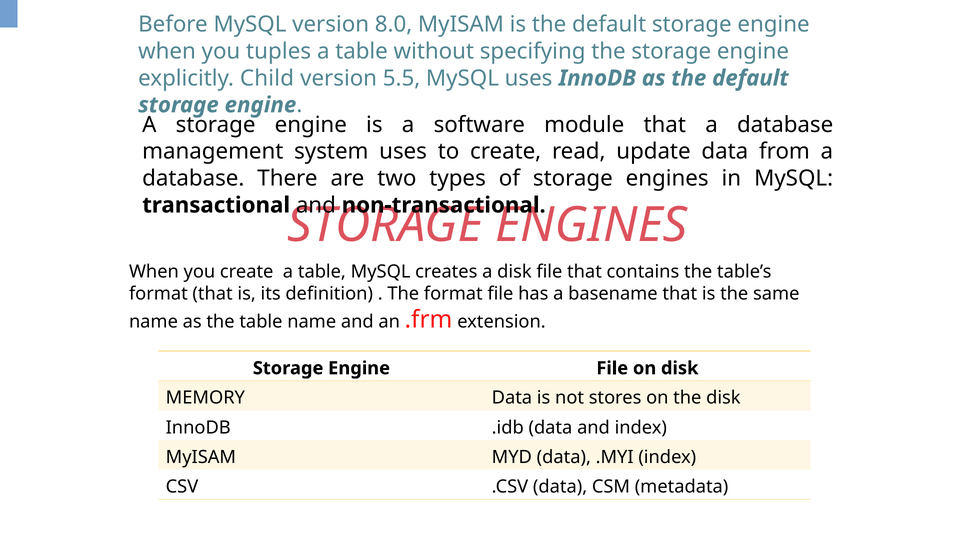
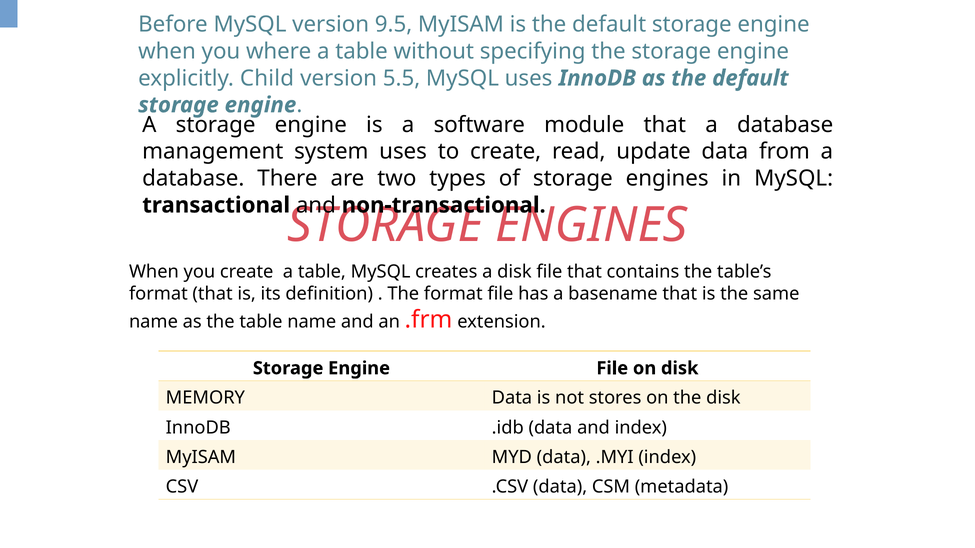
8.0: 8.0 -> 9.5
tuples: tuples -> where
